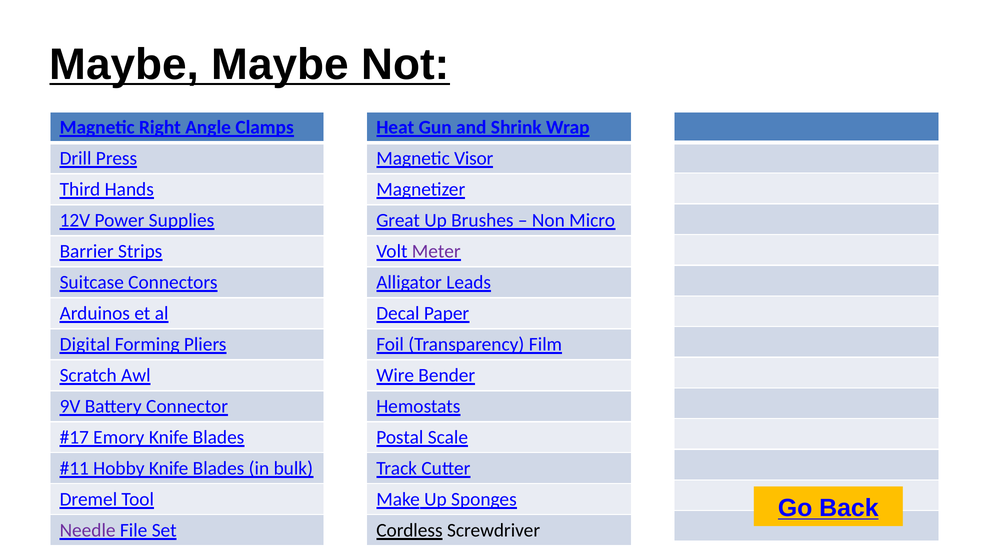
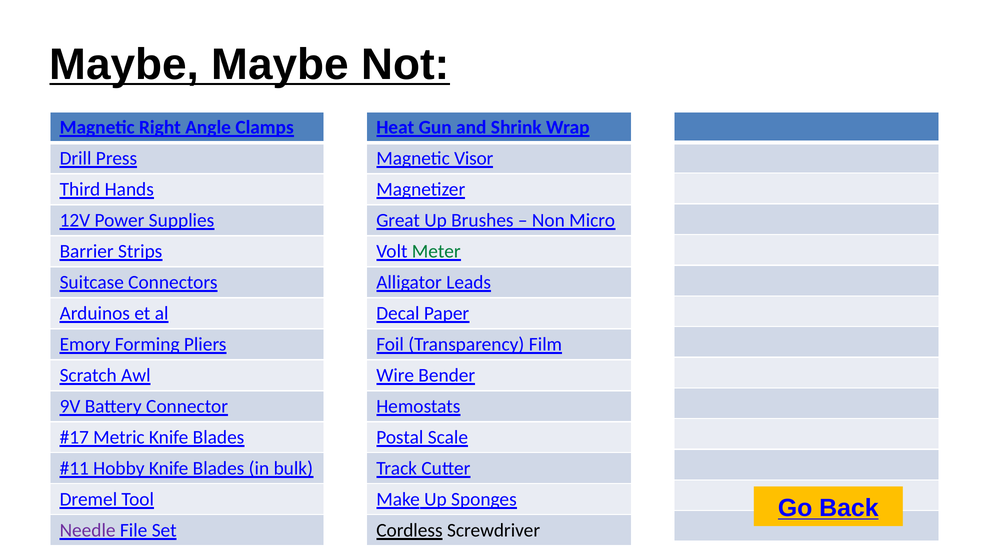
Meter colour: purple -> green
Digital: Digital -> Emory
Emory: Emory -> Metric
